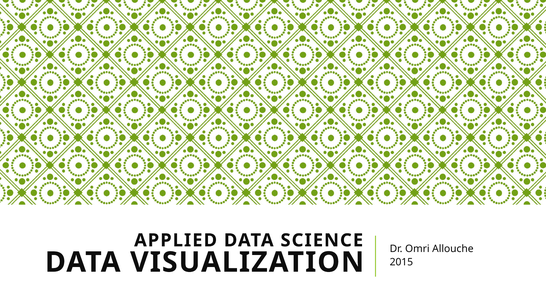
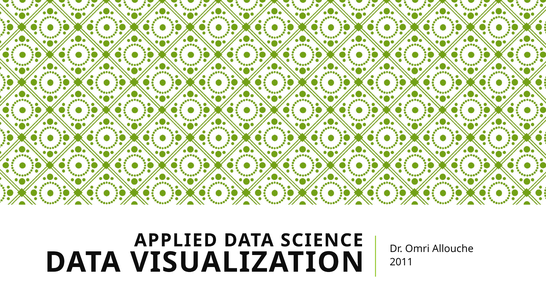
2015: 2015 -> 2011
